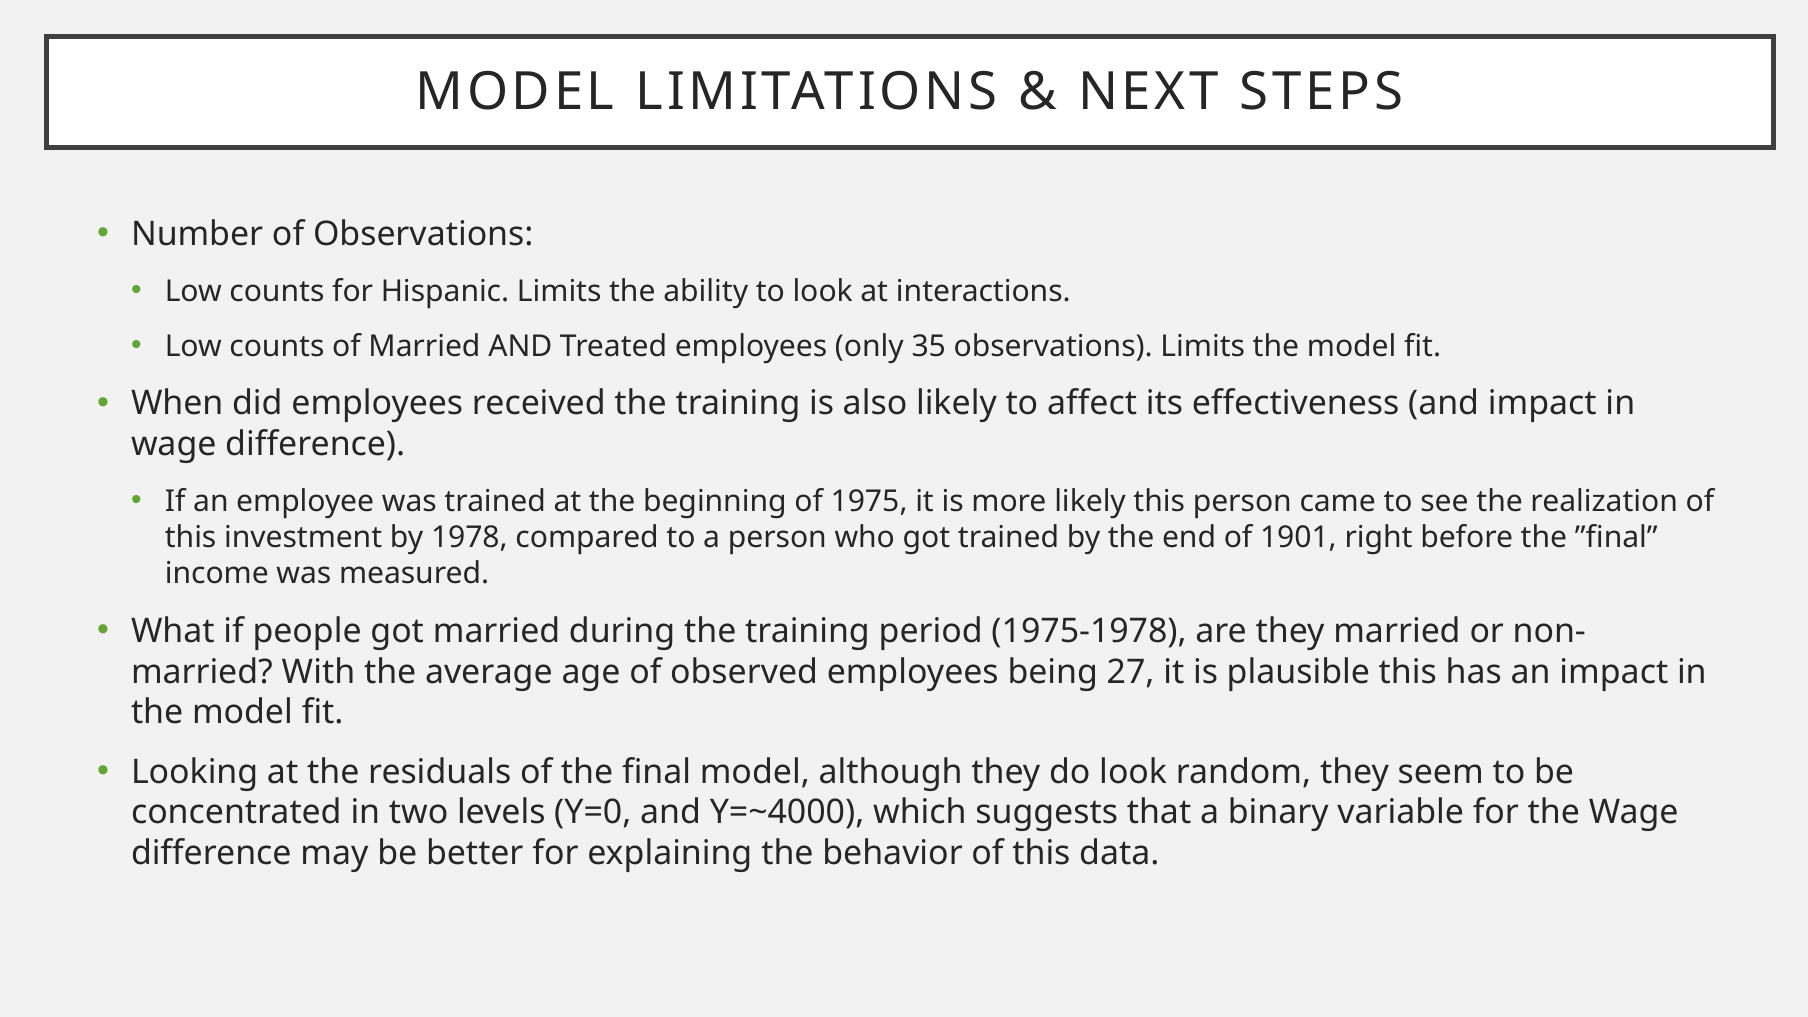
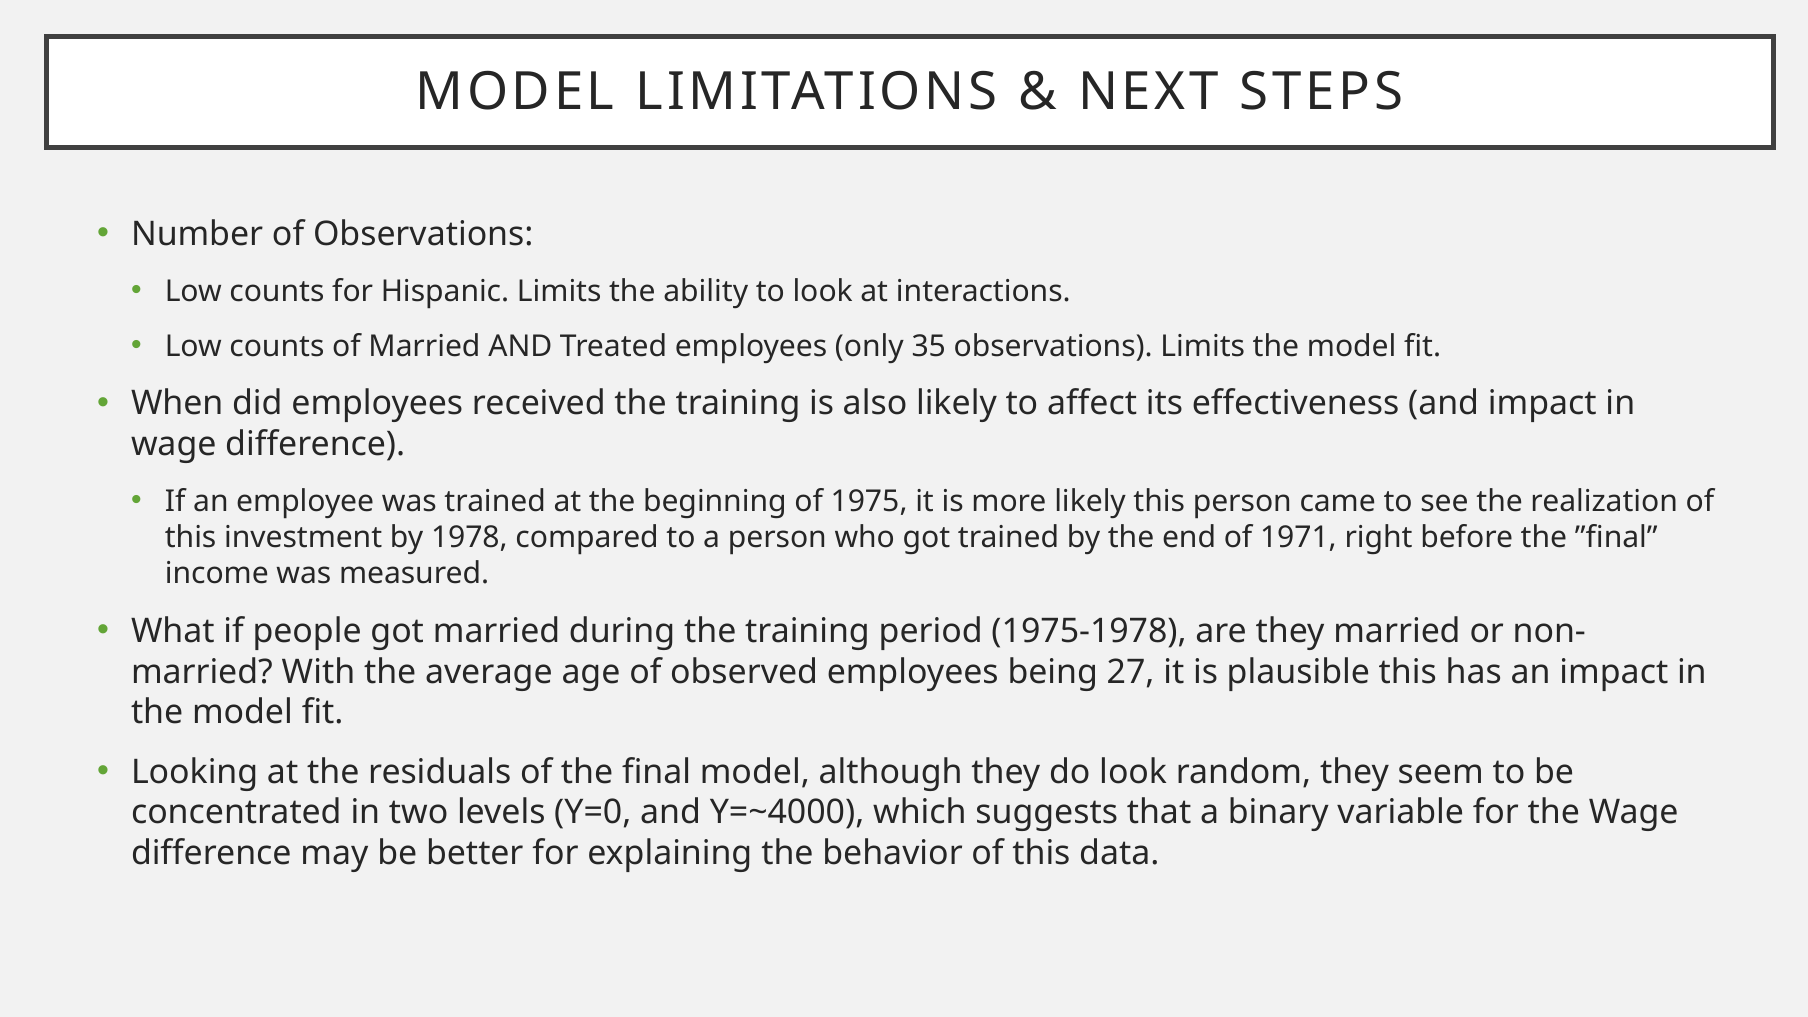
1901: 1901 -> 1971
